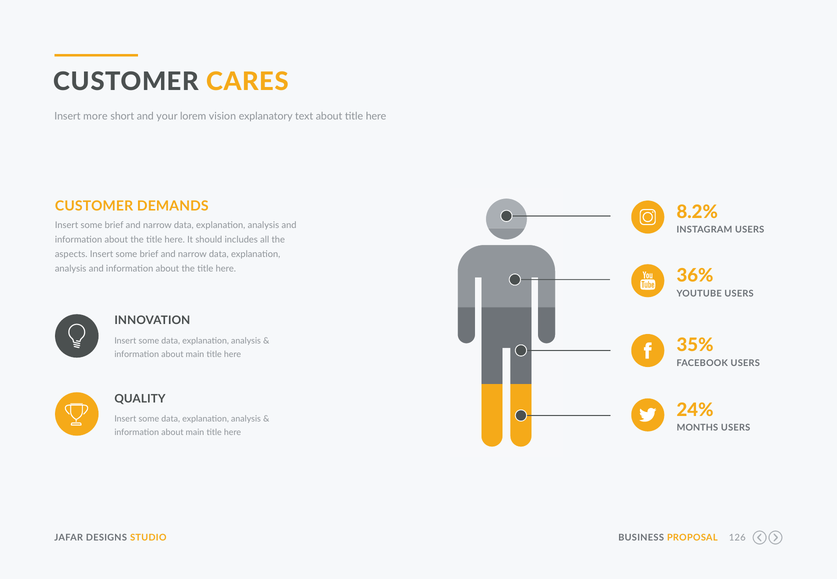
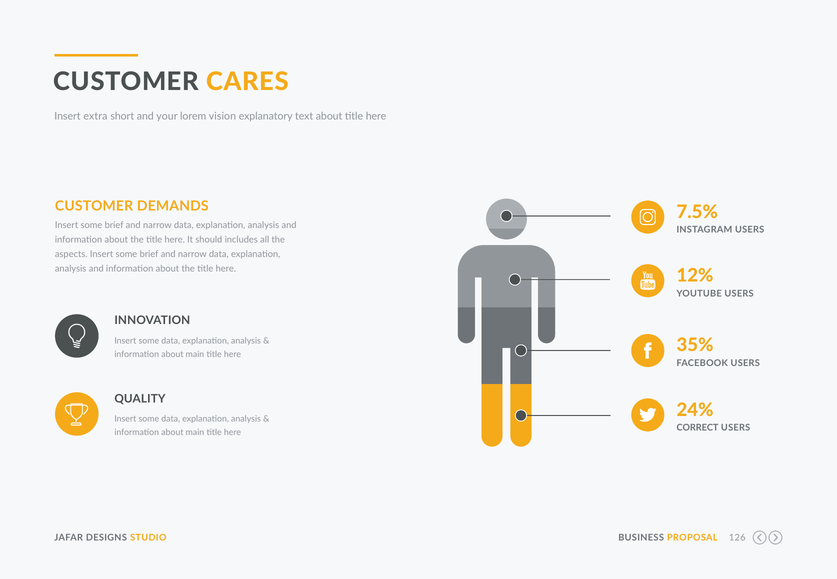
more: more -> extra
8.2%: 8.2% -> 7.5%
36%: 36% -> 12%
MONTHS: MONTHS -> CORRECT
